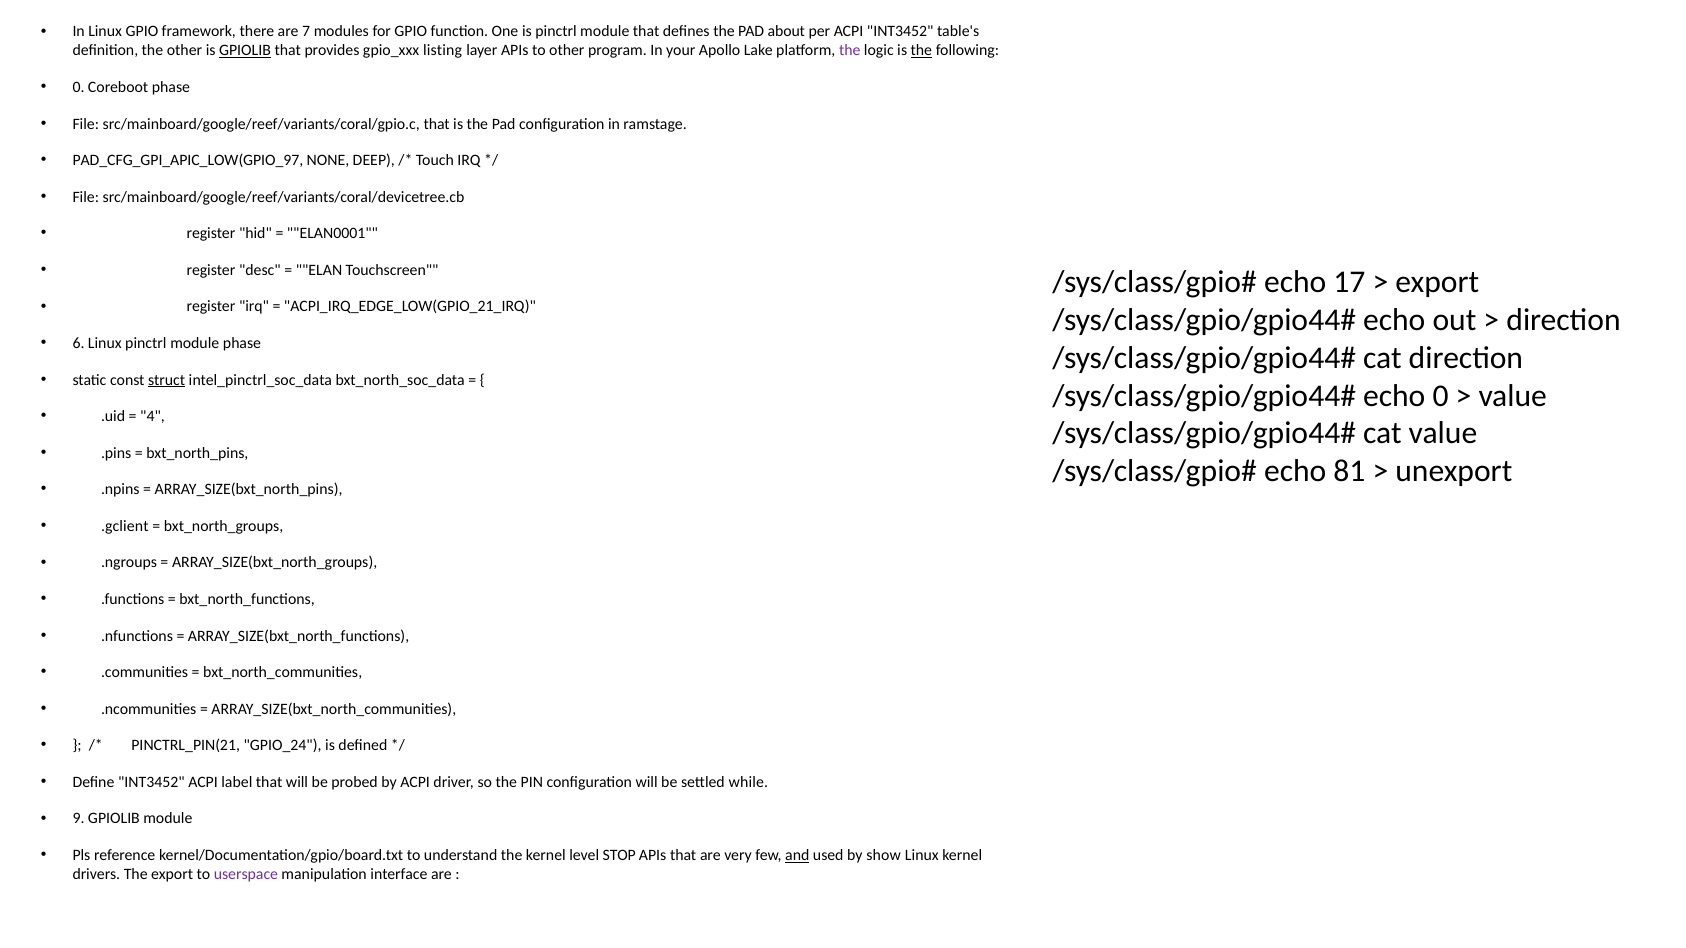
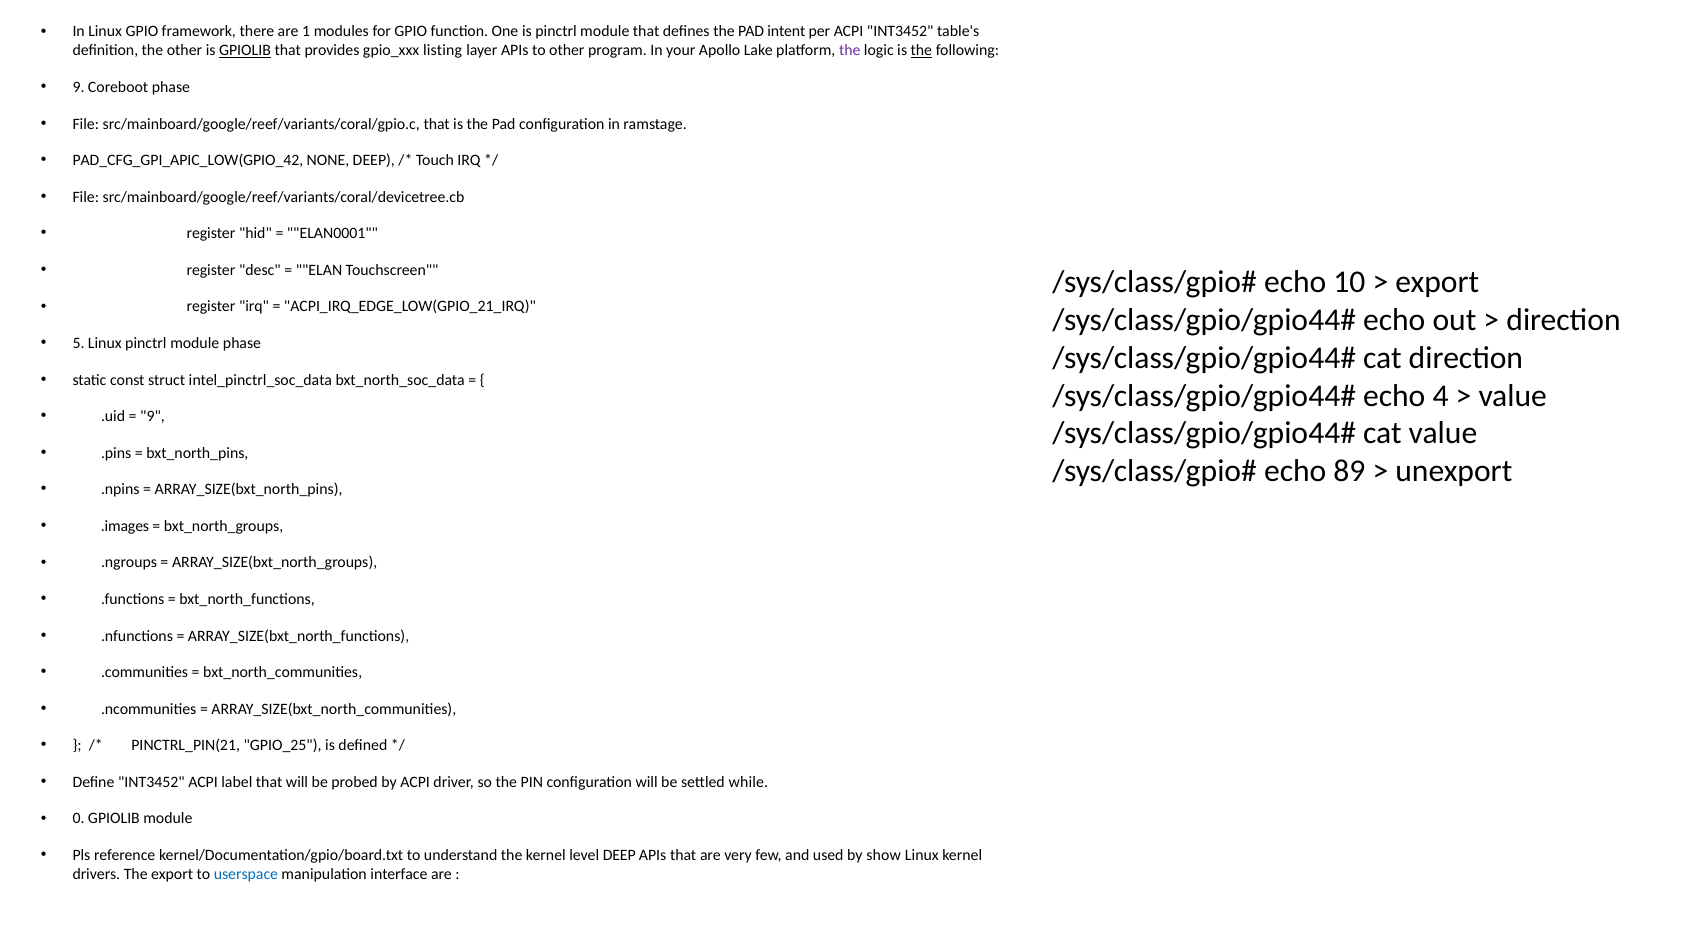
7: 7 -> 1
about: about -> intent
0 at (79, 87): 0 -> 9
PAD_CFG_GPI_APIC_LOW(GPIO_97: PAD_CFG_GPI_APIC_LOW(GPIO_97 -> PAD_CFG_GPI_APIC_LOW(GPIO_42
17: 17 -> 10
6: 6 -> 5
struct underline: present -> none
echo 0: 0 -> 4
4 at (152, 417): 4 -> 9
81: 81 -> 89
.gclient: .gclient -> .images
GPIO_24: GPIO_24 -> GPIO_25
9: 9 -> 0
level STOP: STOP -> DEEP
and underline: present -> none
userspace colour: purple -> blue
